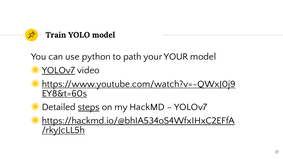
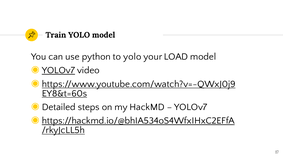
to path: path -> yolo
your YOUR: YOUR -> LOAD
steps underline: present -> none
